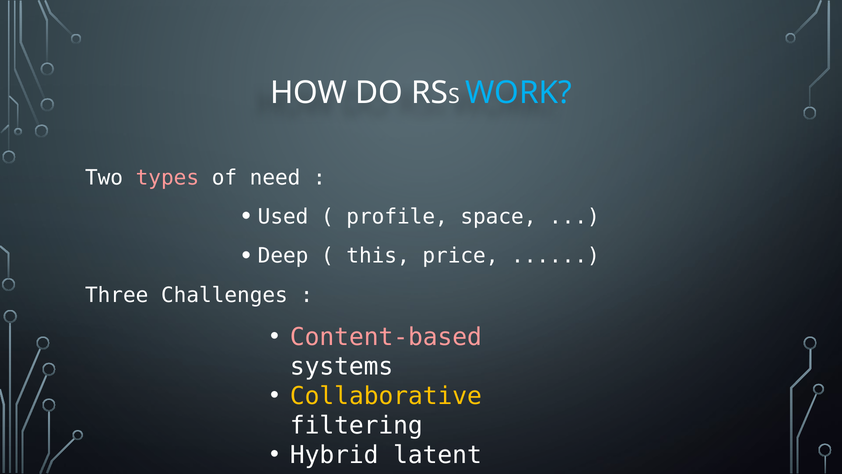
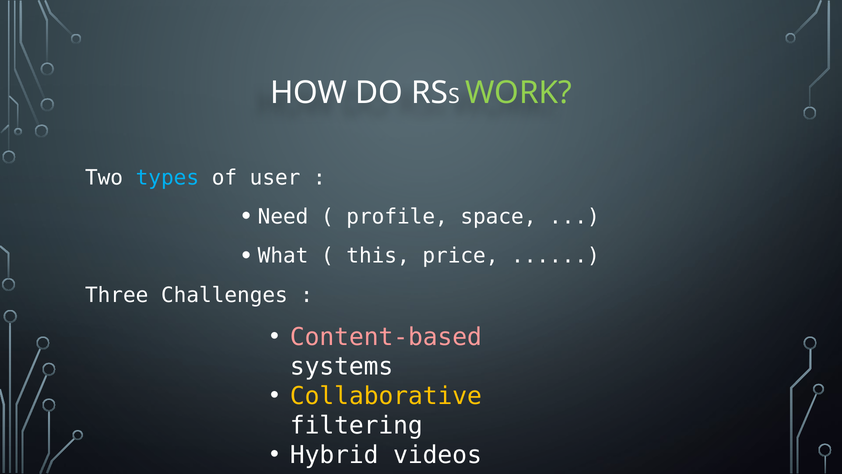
WORK colour: light blue -> light green
types colour: pink -> light blue
need: need -> user
Used: Used -> Need
Deep: Deep -> What
latent: latent -> videos
